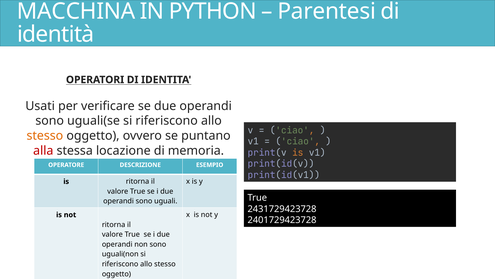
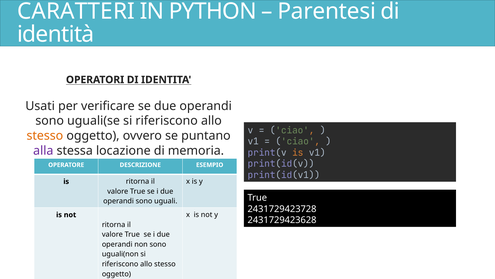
MACCHINA: MACCHINA -> CARATTERI
alla colour: red -> purple
2401729423728: 2401729423728 -> 2431729423628
